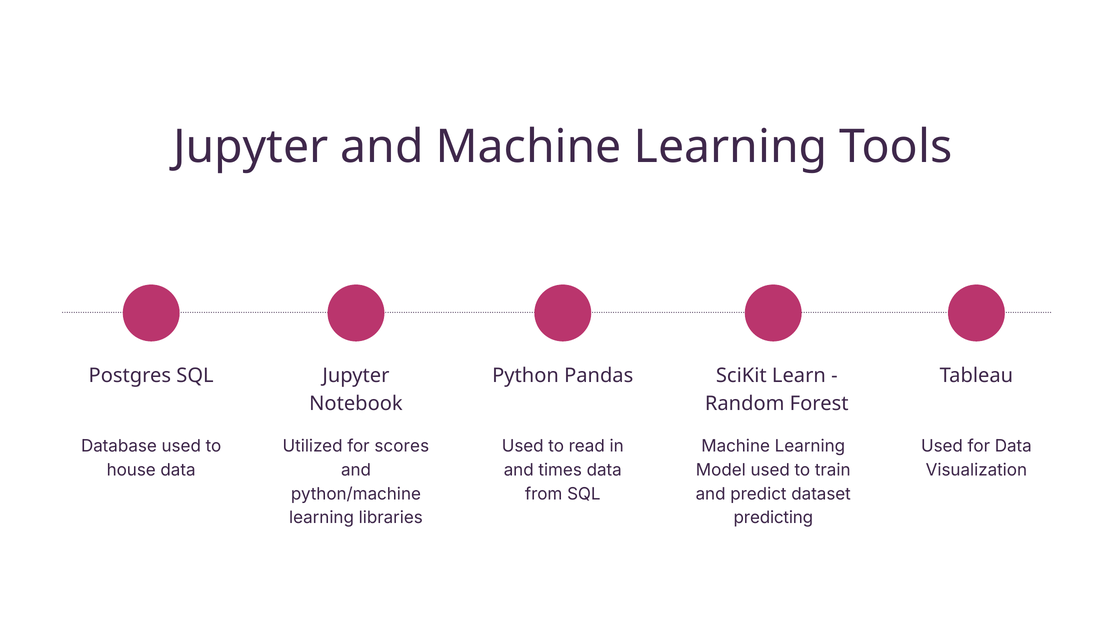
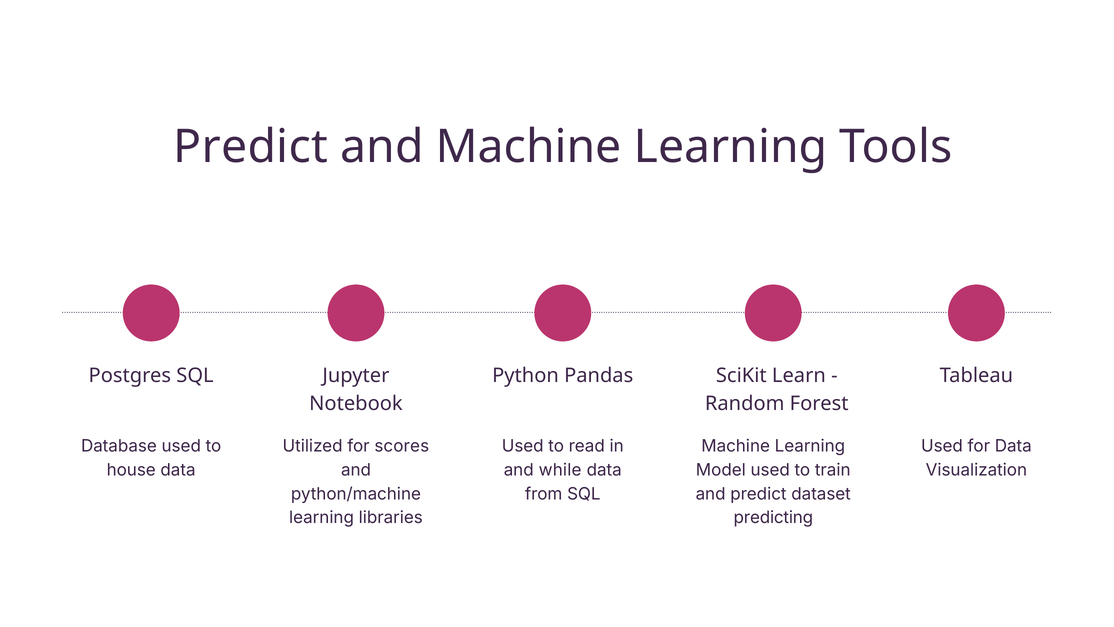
Jupyter at (251, 147): Jupyter -> Predict
times: times -> while
